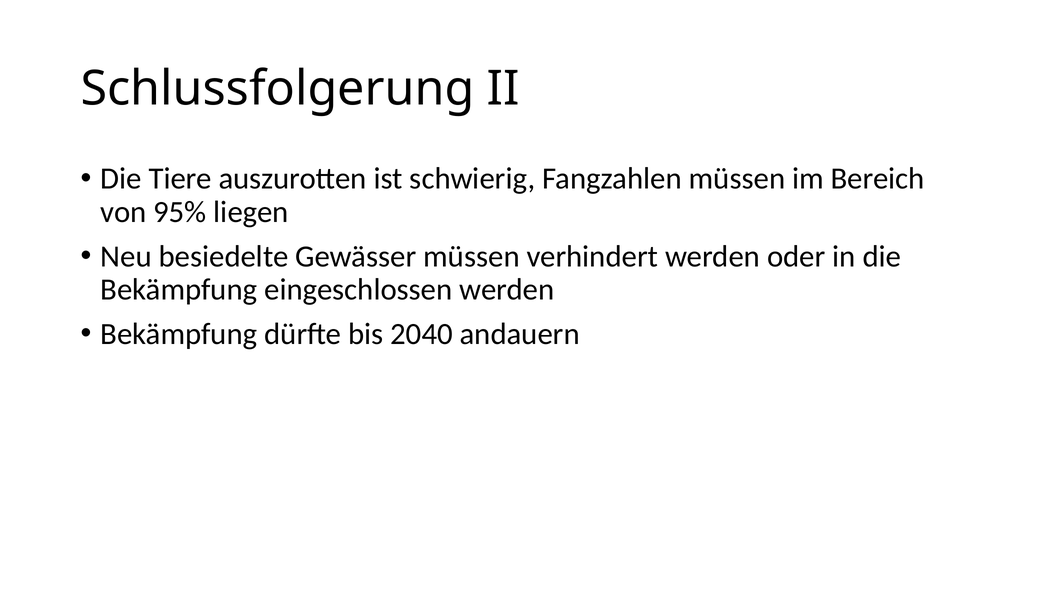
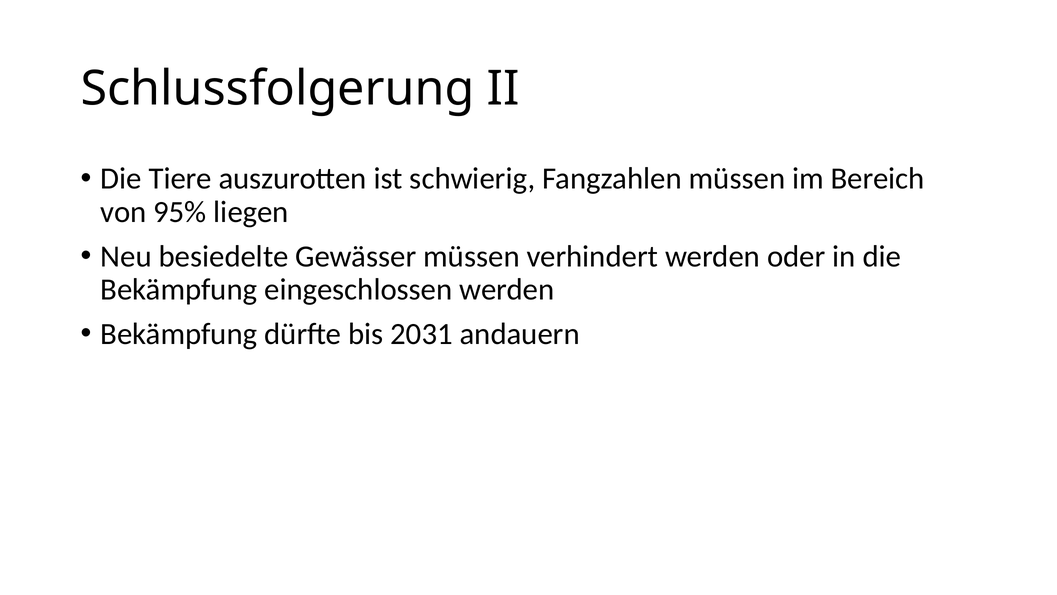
2040: 2040 -> 2031
